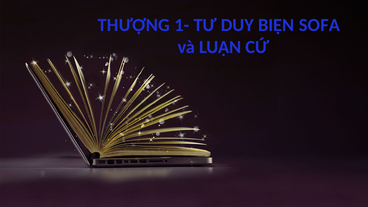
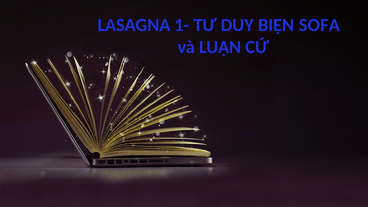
THƯỢNG: THƯỢNG -> LASAGNA
